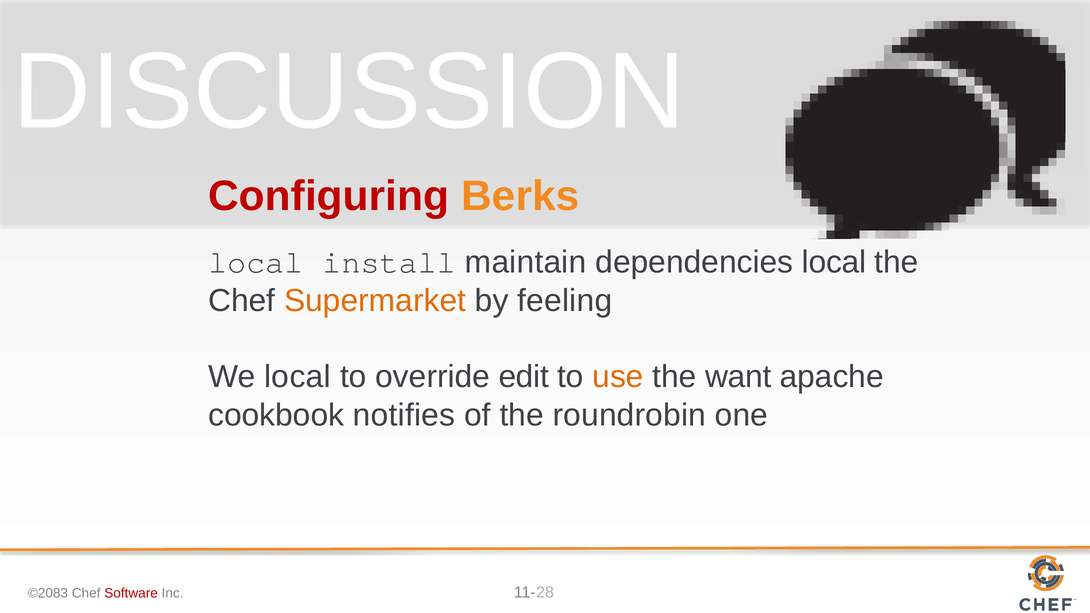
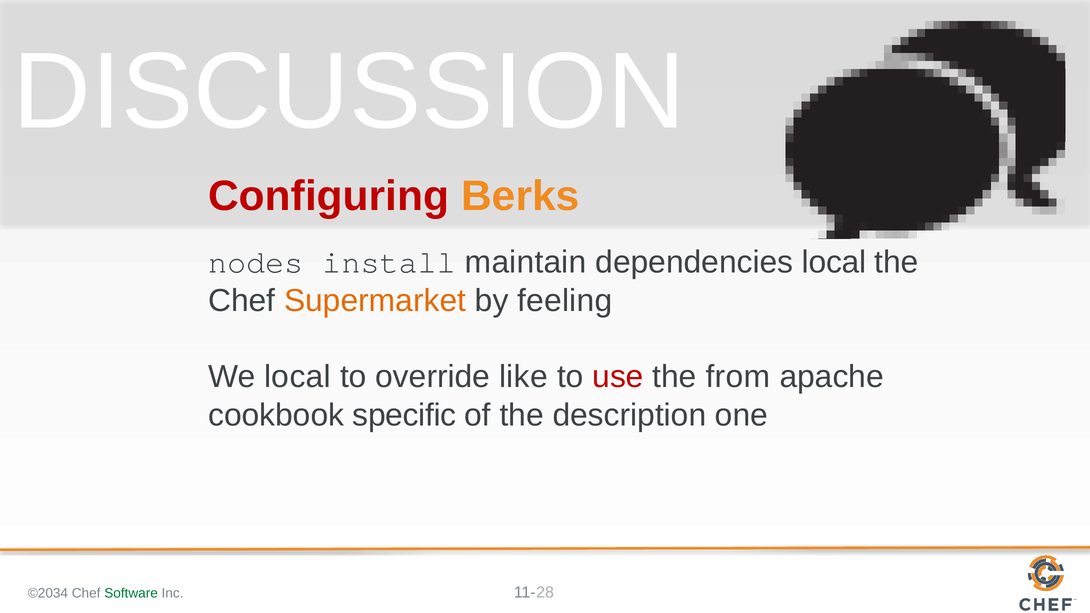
local at (256, 262): local -> nodes
edit: edit -> like
use colour: orange -> red
want: want -> from
notifies: notifies -> specific
roundrobin: roundrobin -> description
©2083: ©2083 -> ©2034
Software colour: red -> green
